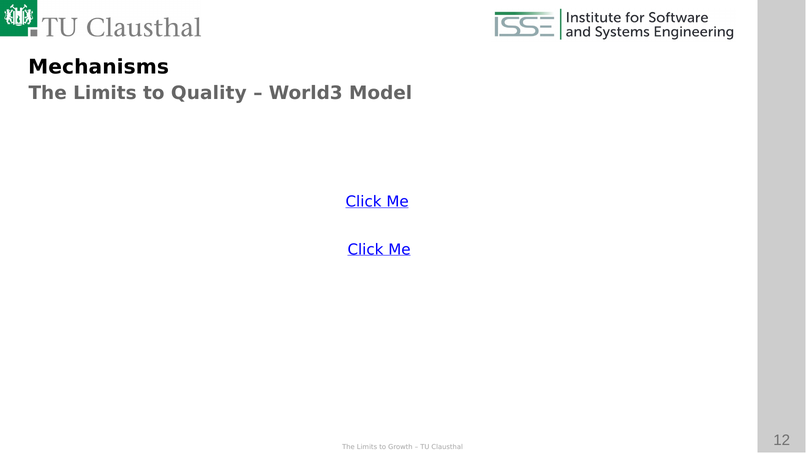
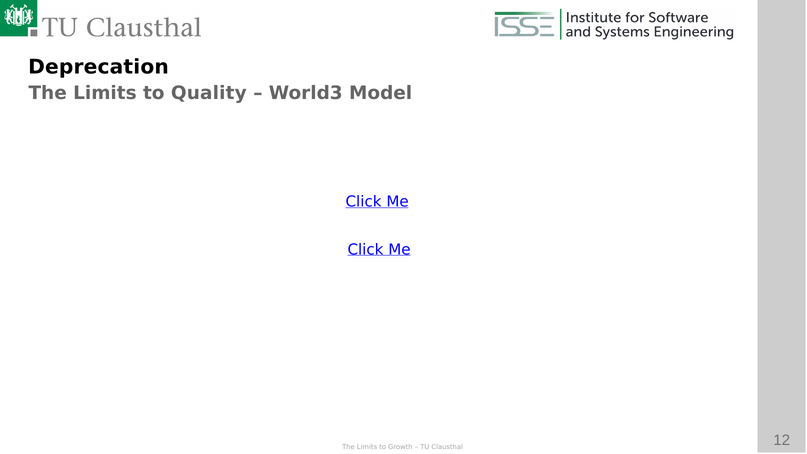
Mechanisms: Mechanisms -> Deprecation
